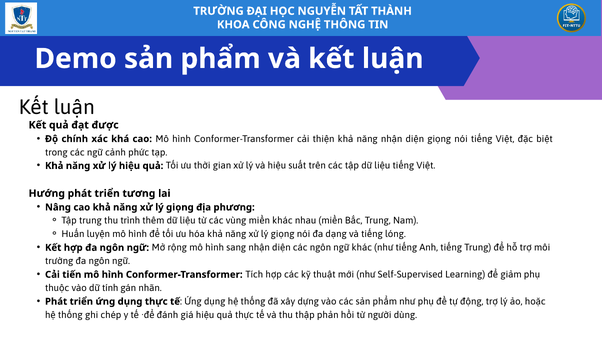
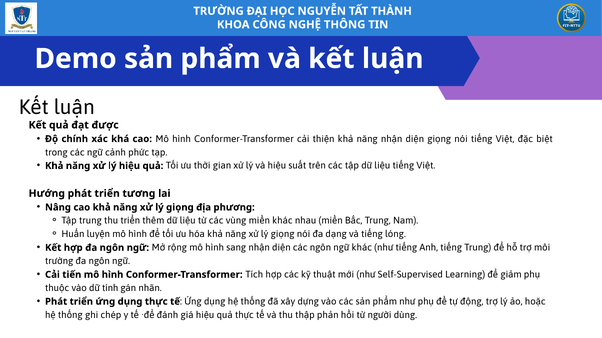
thu trình: trình -> triển
